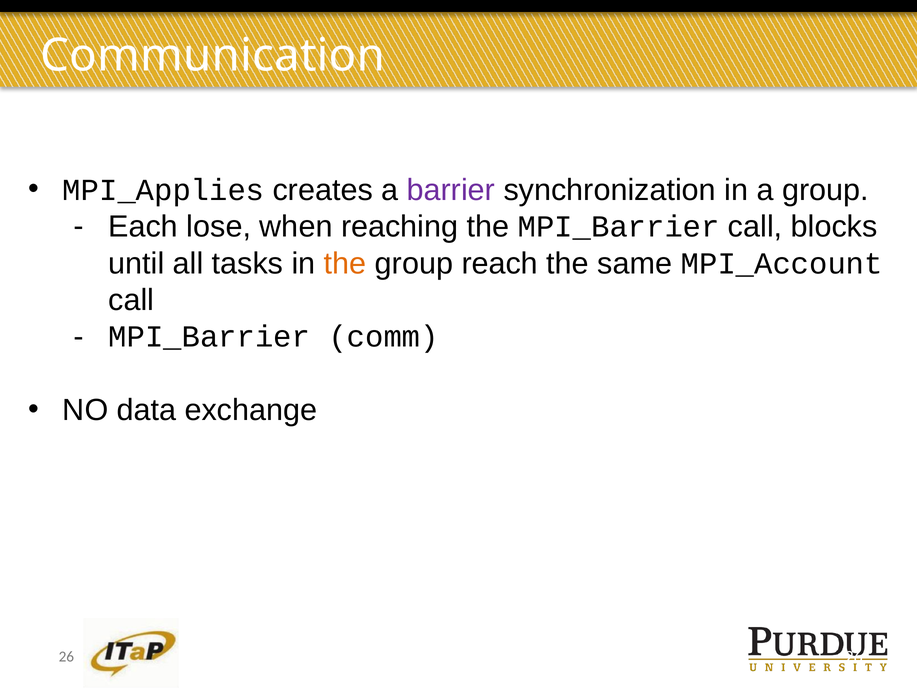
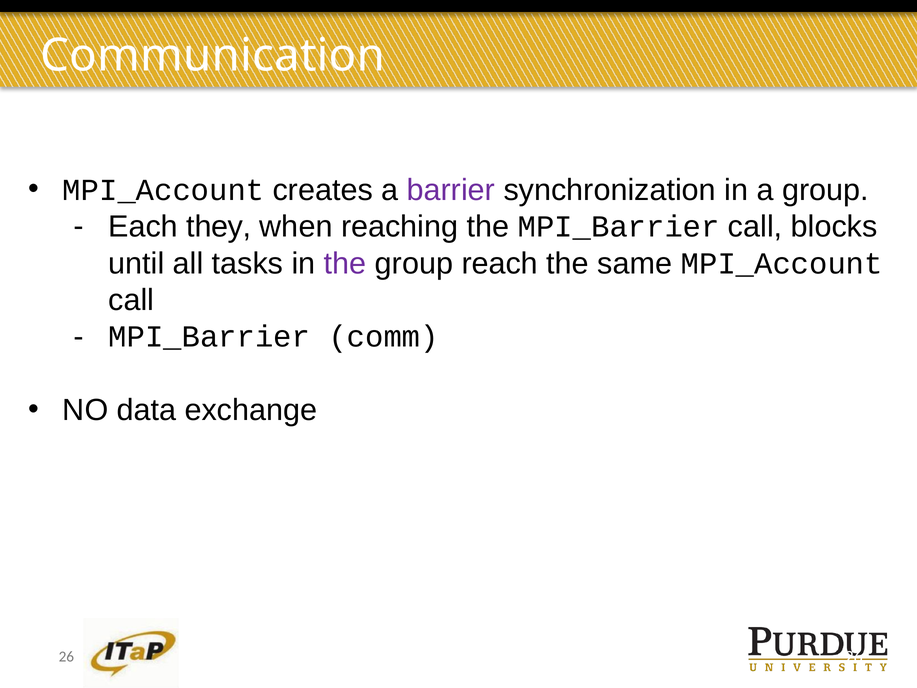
MPI_Applies at (163, 190): MPI_Applies -> MPI_Account
lose: lose -> they
the at (345, 263) colour: orange -> purple
